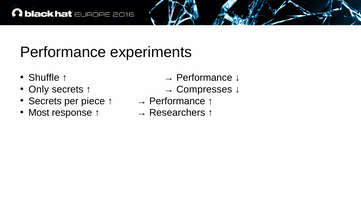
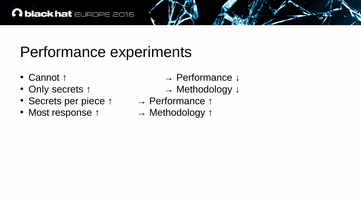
Shuffle: Shuffle -> Cannot
Compresses at (204, 89): Compresses -> Methodology
Researchers at (177, 113): Researchers -> Methodology
